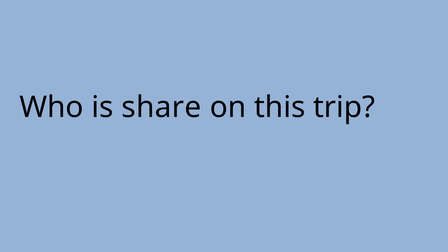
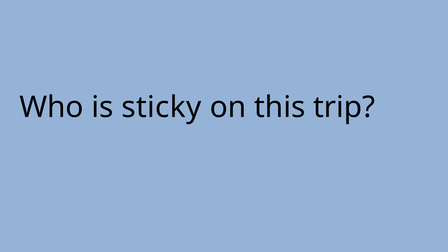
share: share -> sticky
